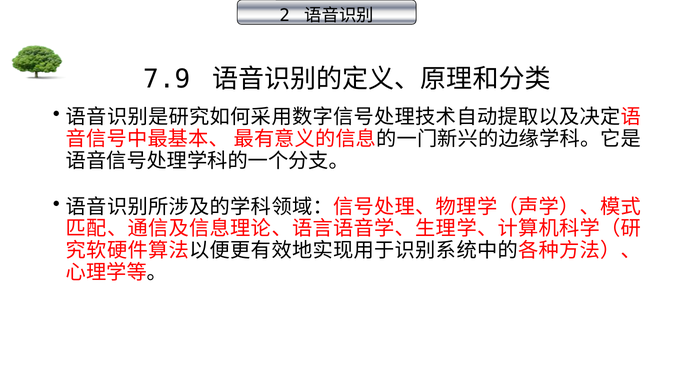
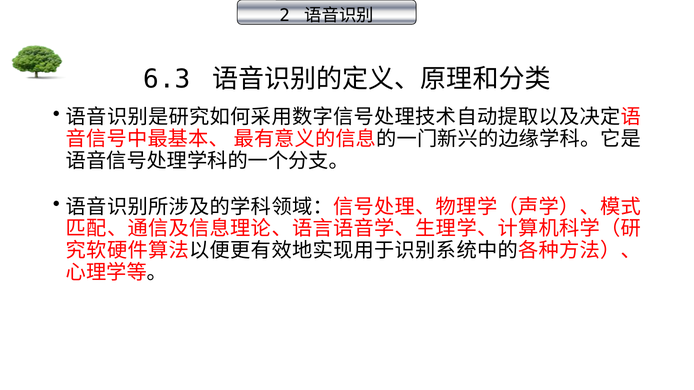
7.9: 7.9 -> 6.3
